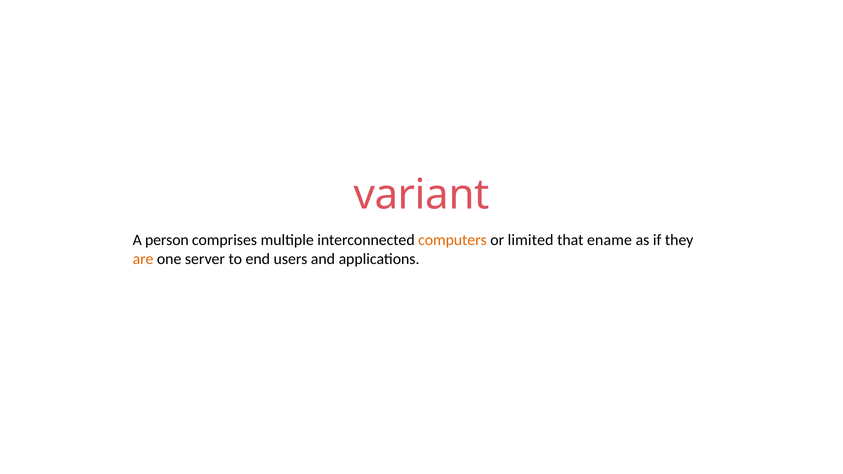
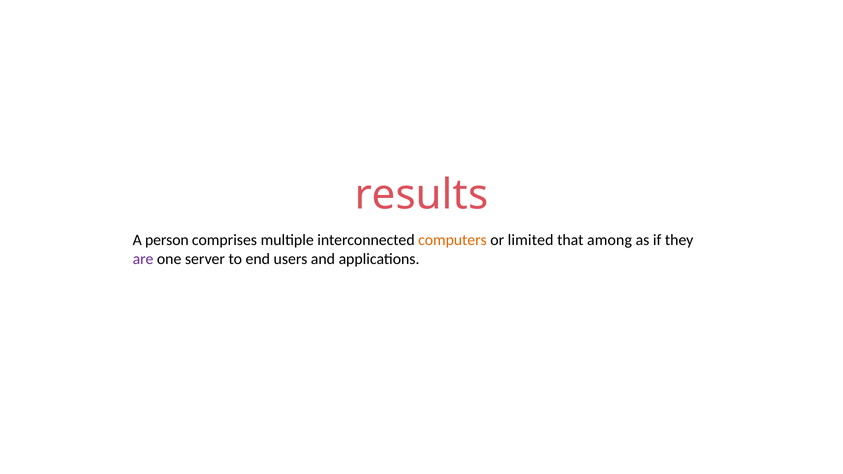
variant: variant -> results
ename: ename -> among
are colour: orange -> purple
